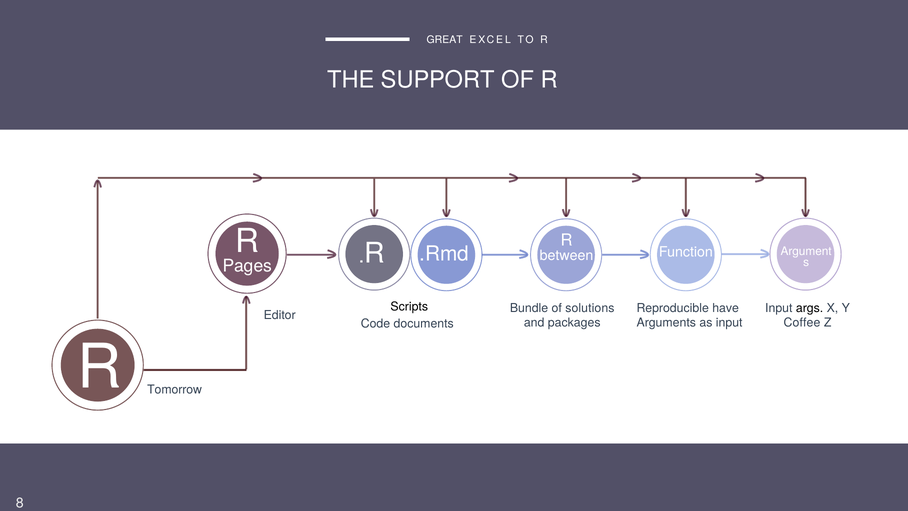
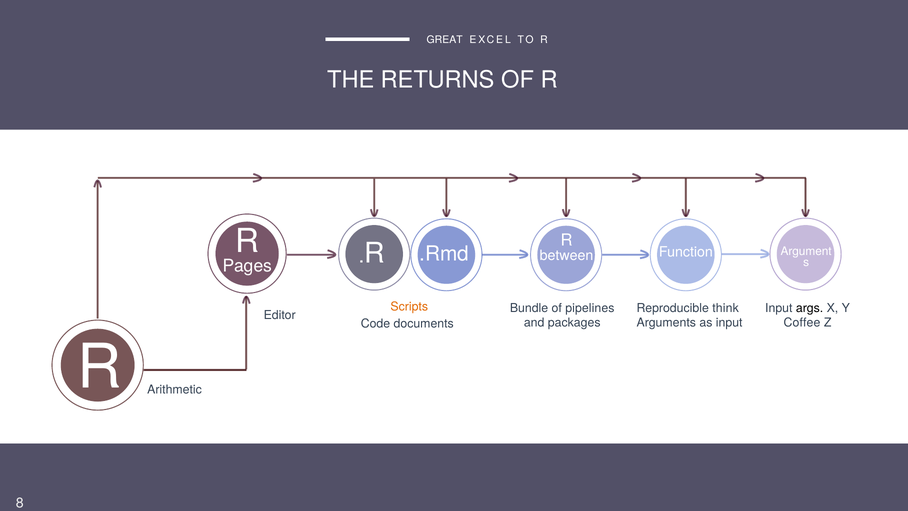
SUPPORT: SUPPORT -> RETURNS
Scripts colour: black -> orange
solutions: solutions -> pipelines
have: have -> think
Tomorrow: Tomorrow -> Arithmetic
